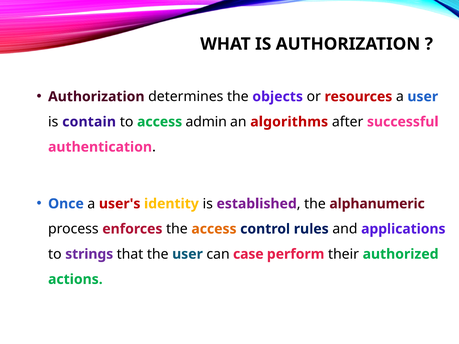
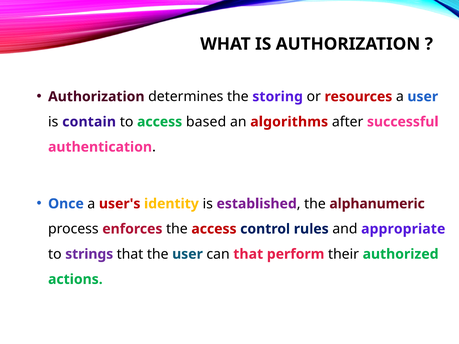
objects: objects -> storing
admin: admin -> based
access at (214, 229) colour: orange -> red
applications: applications -> appropriate
can case: case -> that
